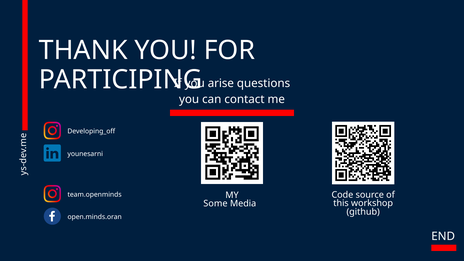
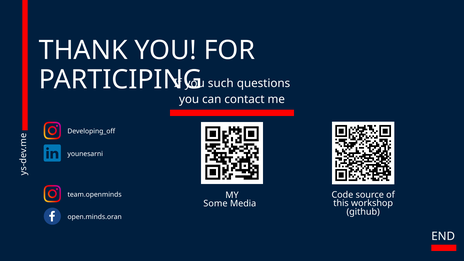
arise: arise -> such
